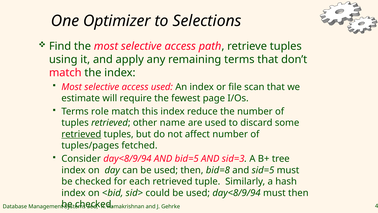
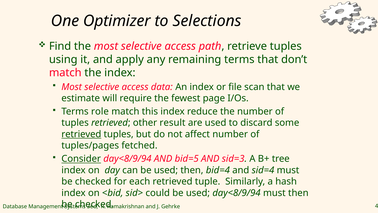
access used: used -> data
name: name -> result
Consider underline: none -> present
bid=8: bid=8 -> bid=4
sid=5: sid=5 -> sid=4
